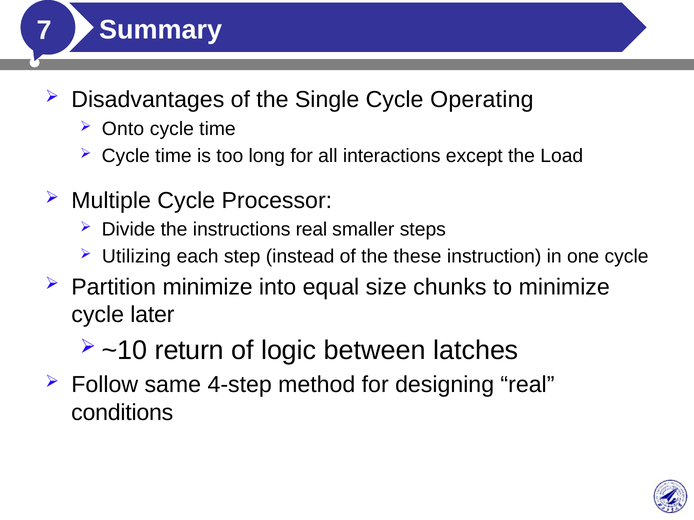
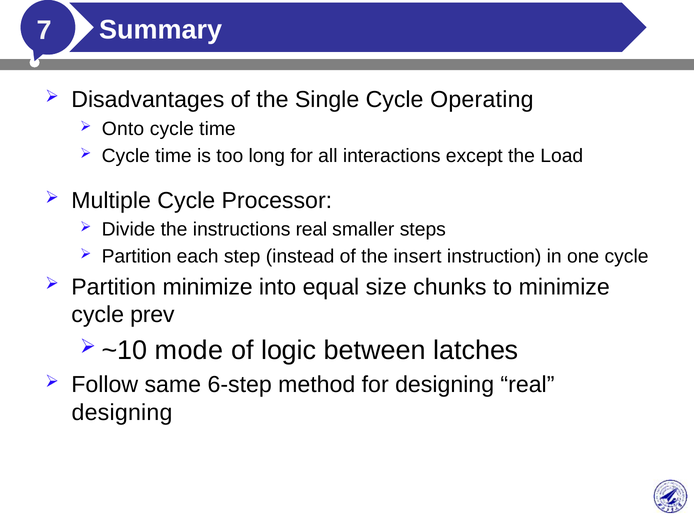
Utilizing at (136, 257): Utilizing -> Partition
these: these -> insert
later: later -> prev
return: return -> mode
4-step: 4-step -> 6-step
conditions at (122, 413): conditions -> designing
